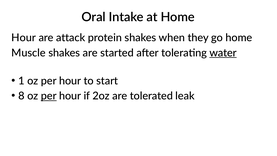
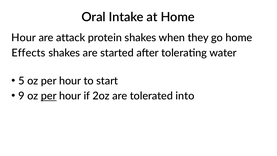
Muscle: Muscle -> Effects
water underline: present -> none
1: 1 -> 5
8: 8 -> 9
leak: leak -> into
